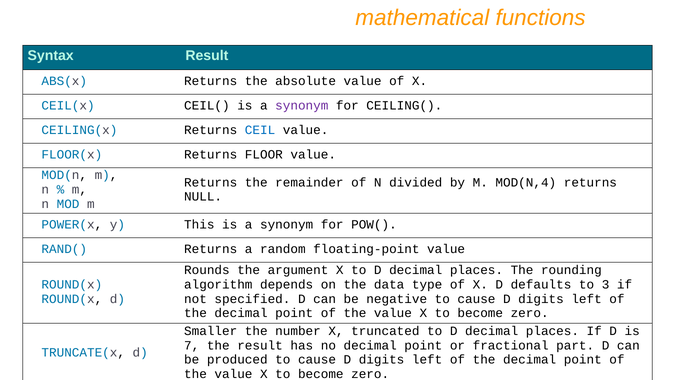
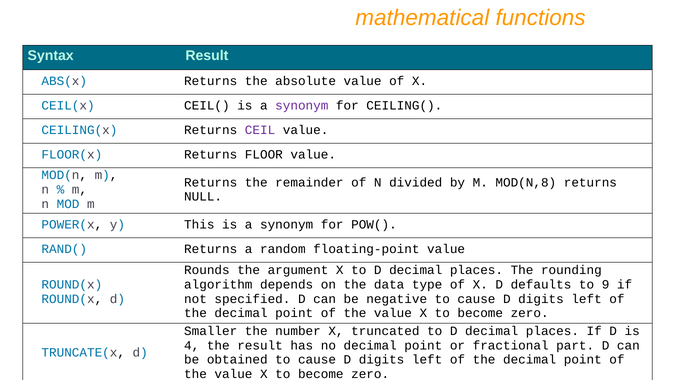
CEIL colour: blue -> purple
MOD(N,4: MOD(N,4 -> MOD(N,8
3: 3 -> 9
7: 7 -> 4
produced: produced -> obtained
